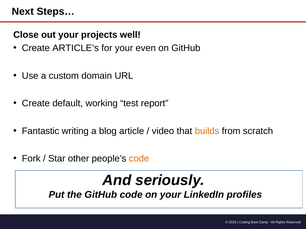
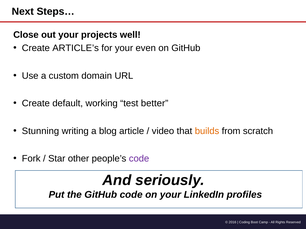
report: report -> better
Fantastic: Fantastic -> Stunning
code at (139, 159) colour: orange -> purple
